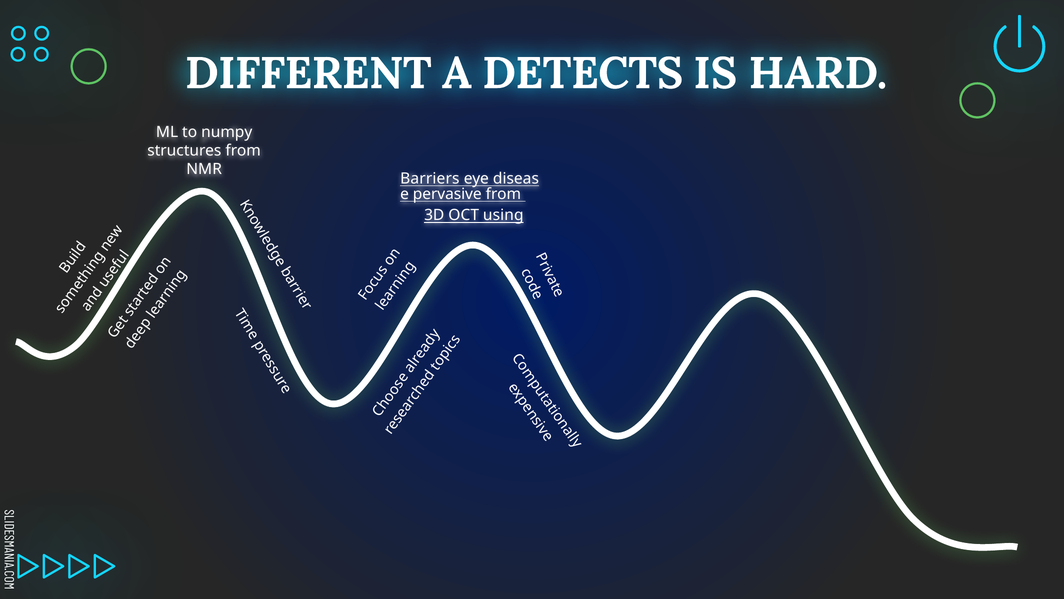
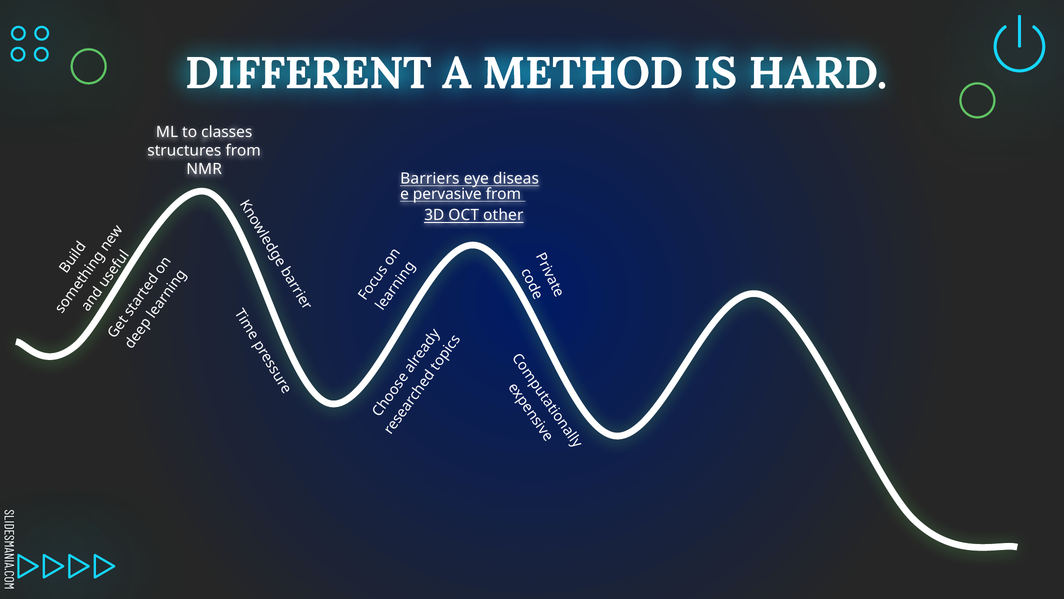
DETECTS: DETECTS -> METHOD
numpy: numpy -> classes
using: using -> other
